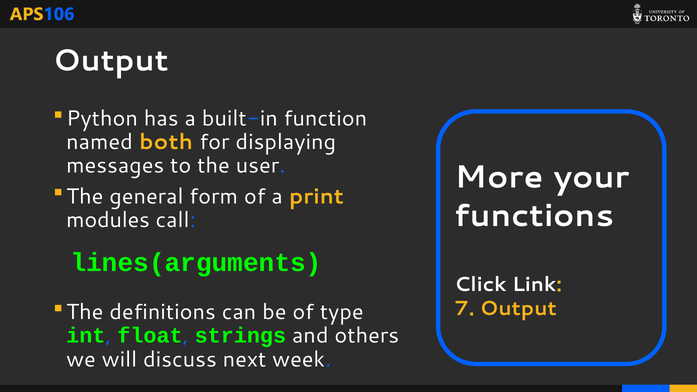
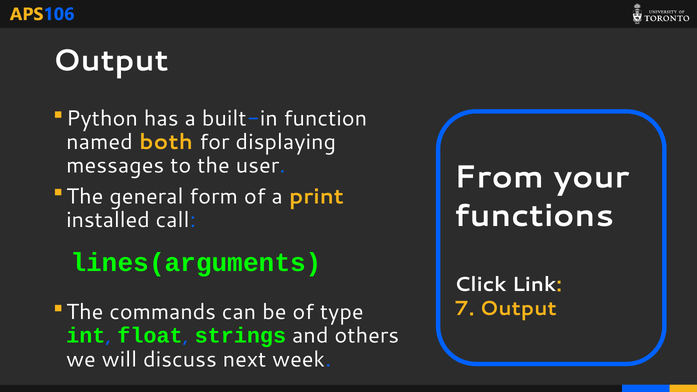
More: More -> From
modules: modules -> installed
definitions: definitions -> commands
